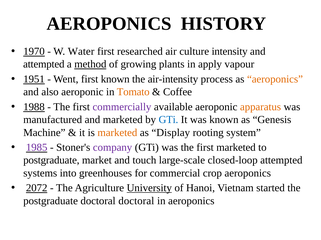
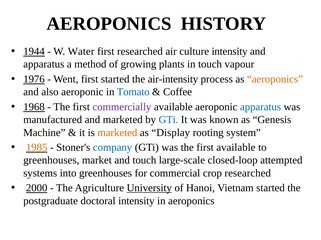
1970: 1970 -> 1944
attempted at (44, 64): attempted -> apparatus
method underline: present -> none
in apply: apply -> touch
1951: 1951 -> 1976
first known: known -> started
Tomato colour: orange -> blue
1988: 1988 -> 1968
apparatus at (261, 107) colour: orange -> blue
1985 colour: purple -> orange
company colour: purple -> blue
first marketed: marketed -> available
postgraduate at (51, 161): postgraduate -> greenhouses
crop aeroponics: aeroponics -> researched
2072: 2072 -> 2000
doctoral doctoral: doctoral -> intensity
